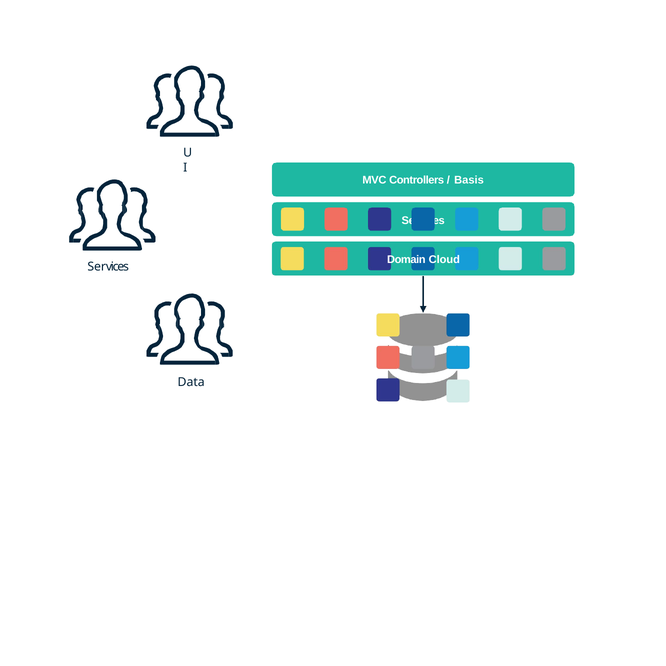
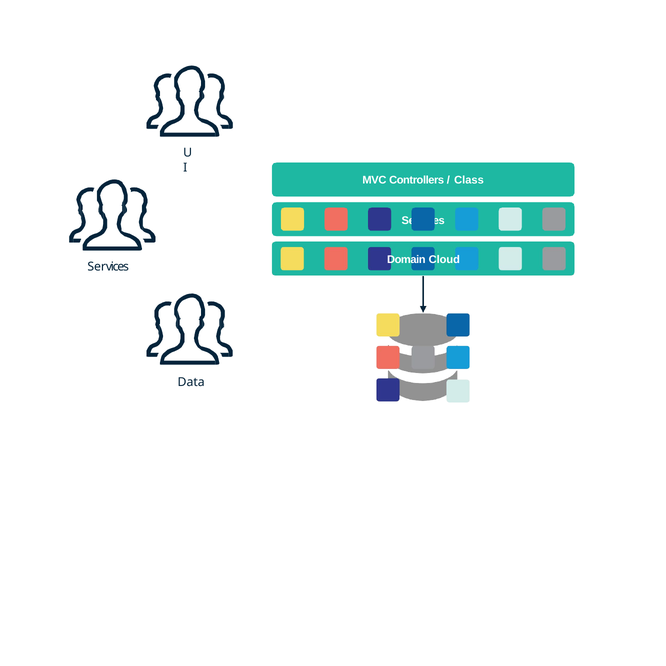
Basis: Basis -> Class
